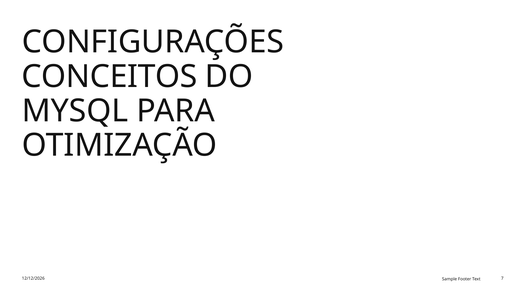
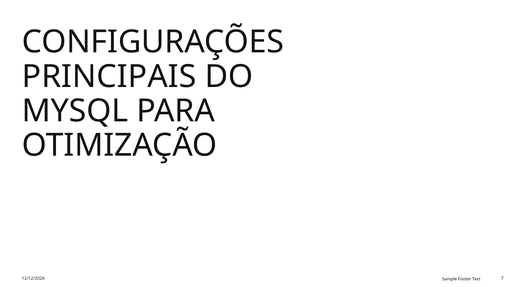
CONCEITOS: CONCEITOS -> PRINCIPAIS
